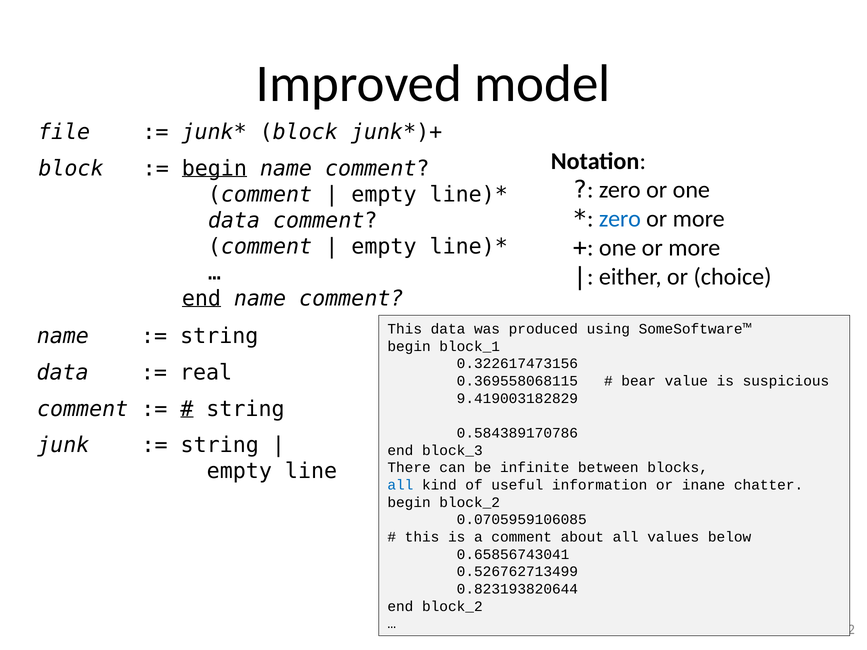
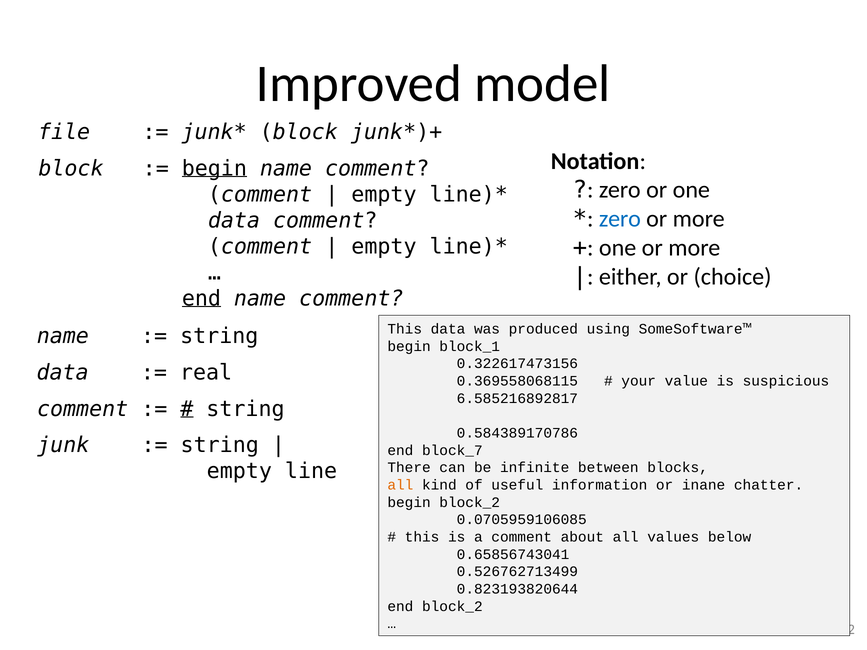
bear: bear -> your
9.419003182829: 9.419003182829 -> 6.585216892817
block_3: block_3 -> block_7
all at (400, 485) colour: blue -> orange
